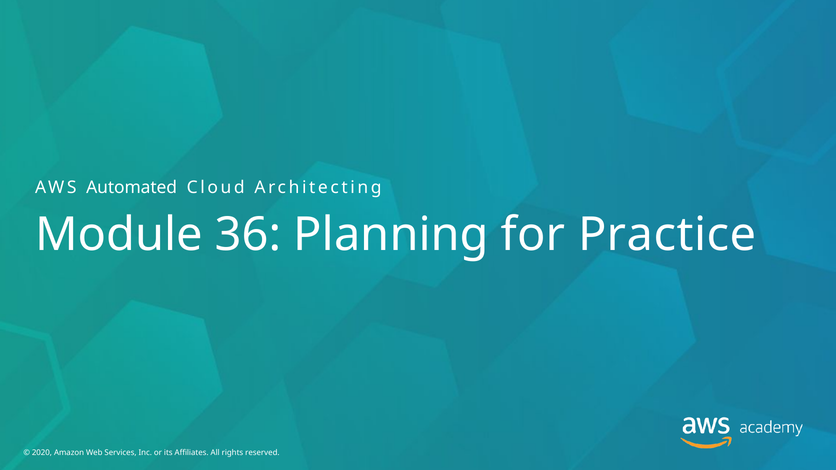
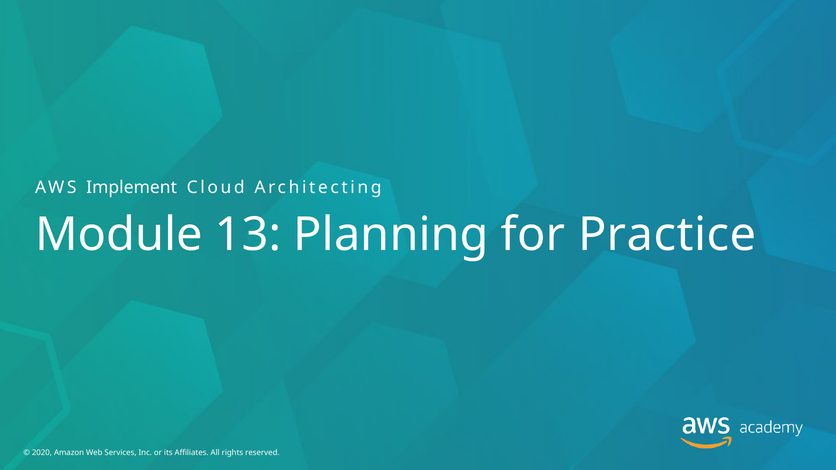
Automated: Automated -> Implement
36: 36 -> 13
